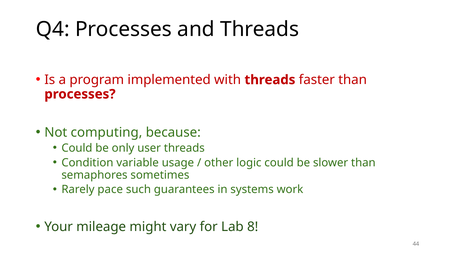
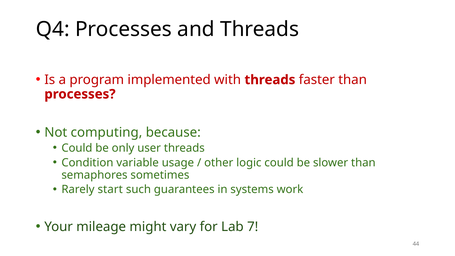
pace: pace -> start
8: 8 -> 7
